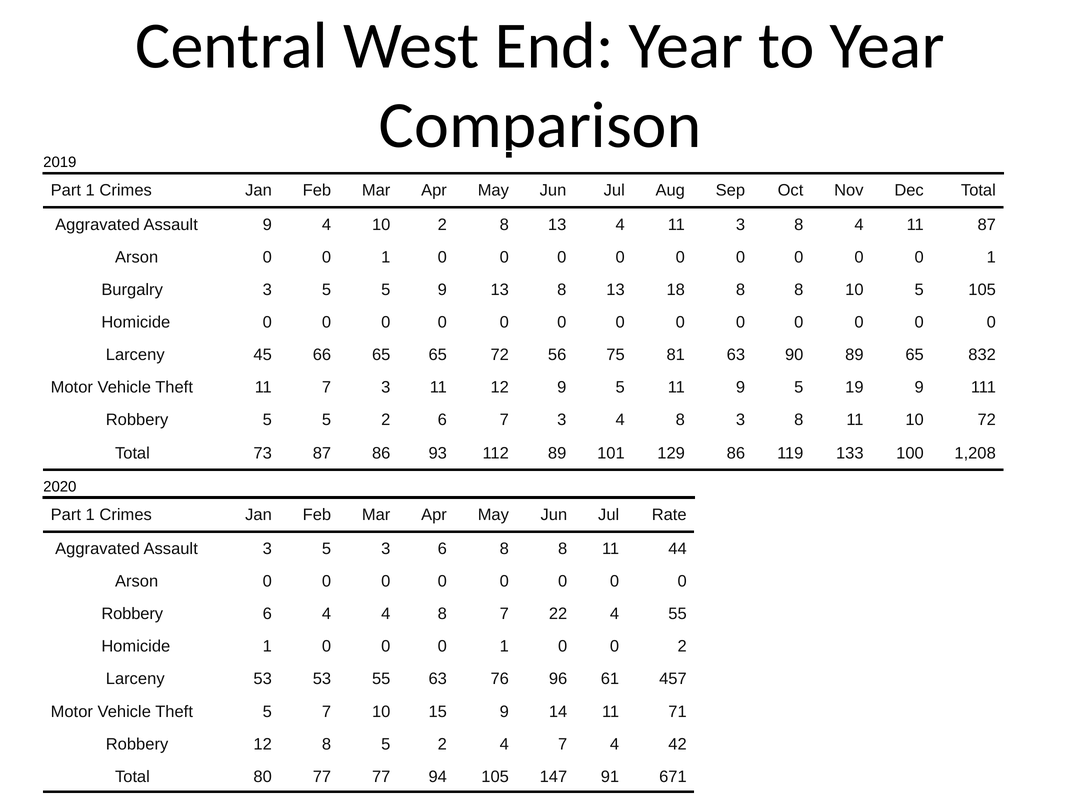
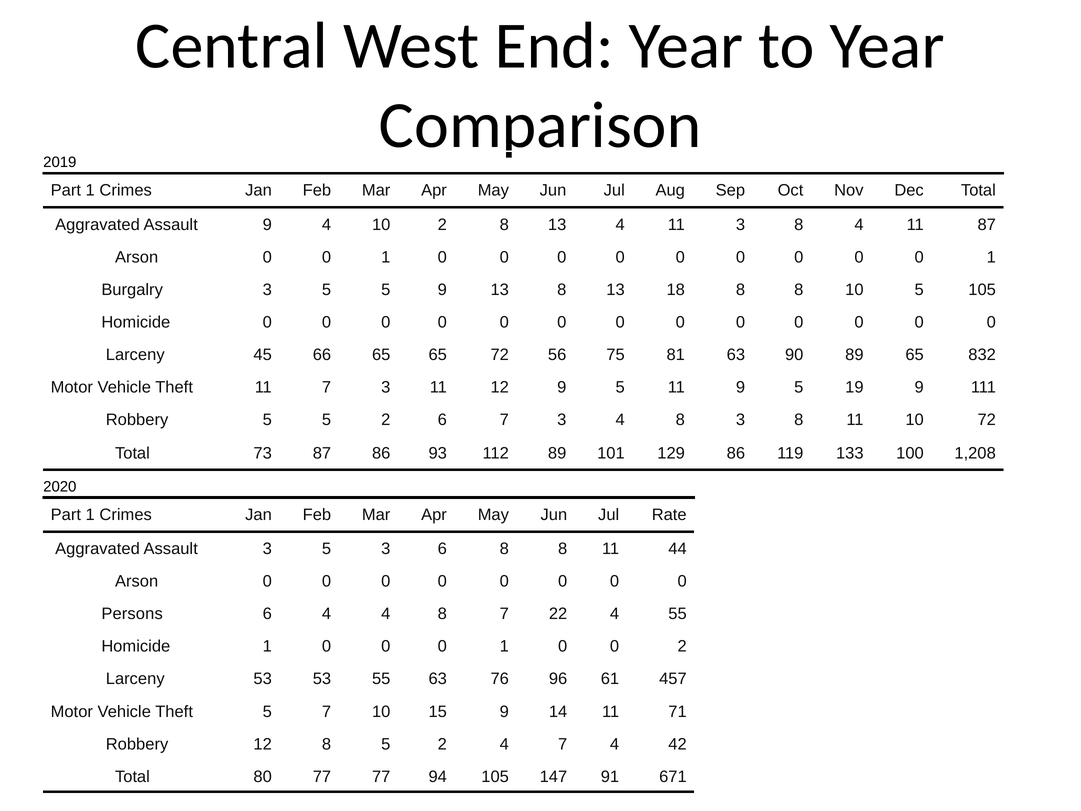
Robbery at (132, 614): Robbery -> Persons
